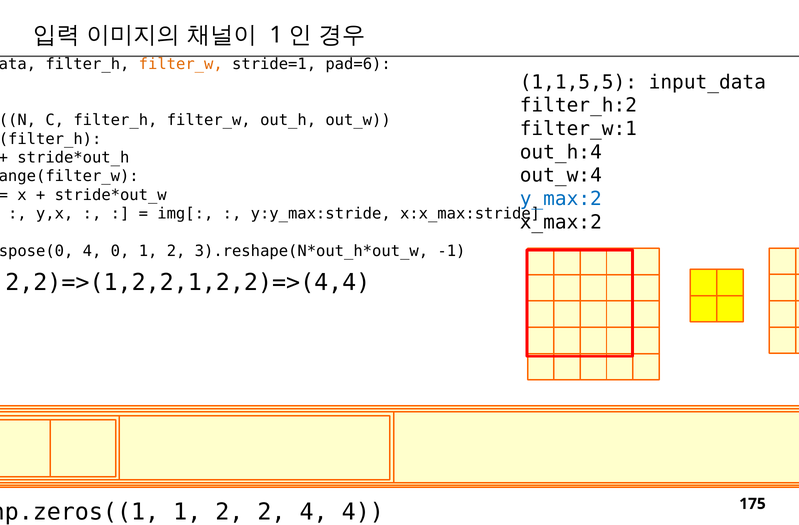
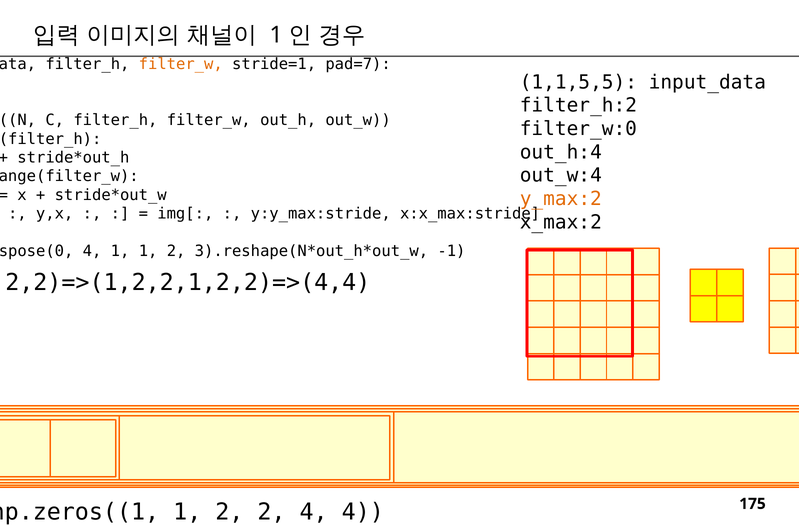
pad=6: pad=6 -> pad=7
filter_w:1: filter_w:1 -> filter_w:0
y_max:2 colour: blue -> orange
4 0: 0 -> 1
